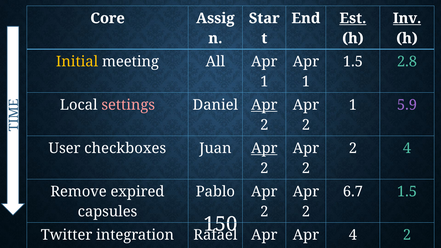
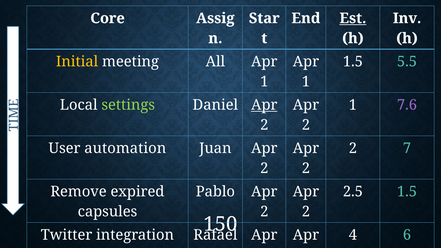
Inv underline: present -> none
2.8: 2.8 -> 5.5
settings colour: pink -> light green
5.9: 5.9 -> 7.6
checkboxes: checkboxes -> automation
Apr at (264, 148) underline: present -> none
2 4: 4 -> 7
6.7: 6.7 -> 2.5
4 2: 2 -> 6
